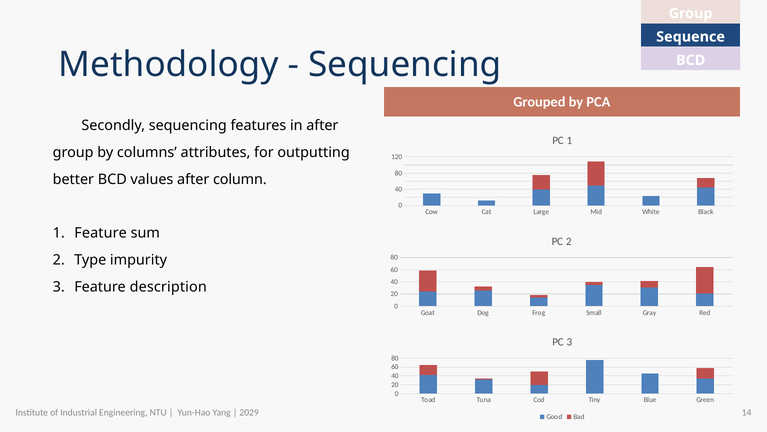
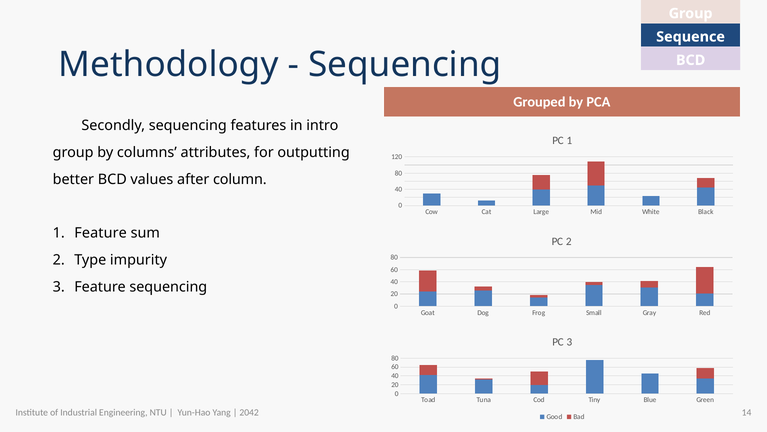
in after: after -> intro
Feature description: description -> sequencing
2029: 2029 -> 2042
